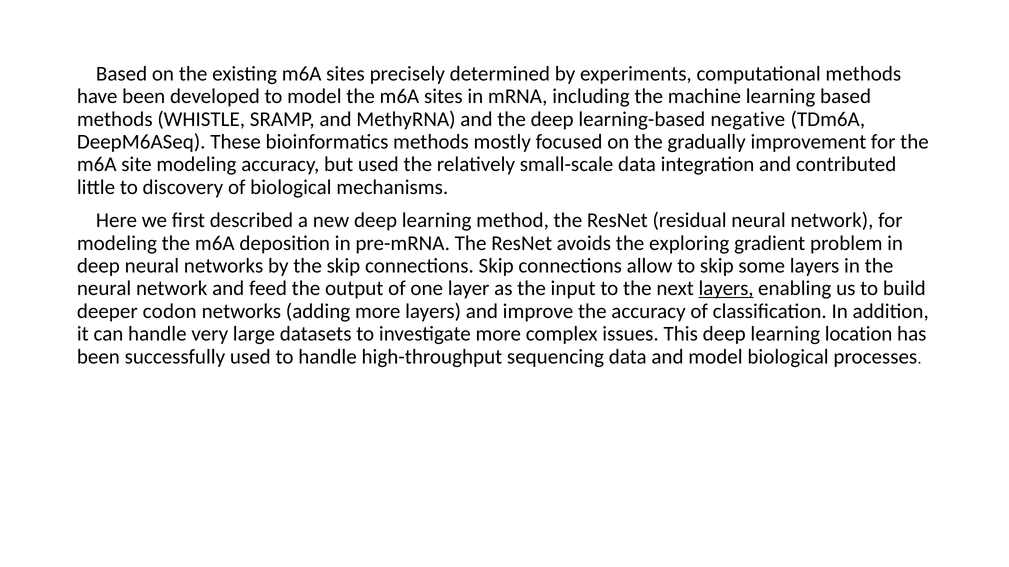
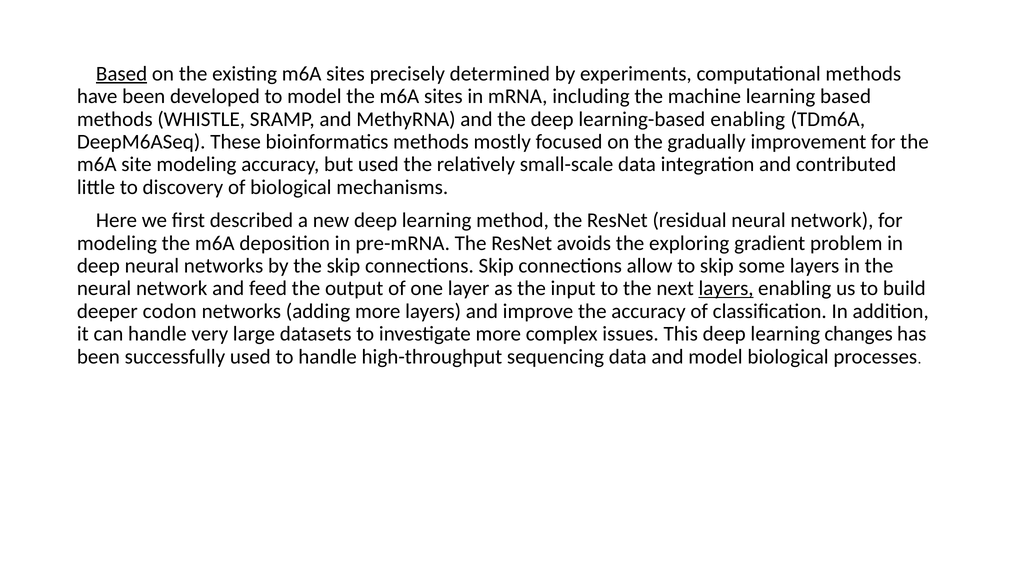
Based at (122, 74) underline: none -> present
learning-based negative: negative -> enabling
location: location -> changes
